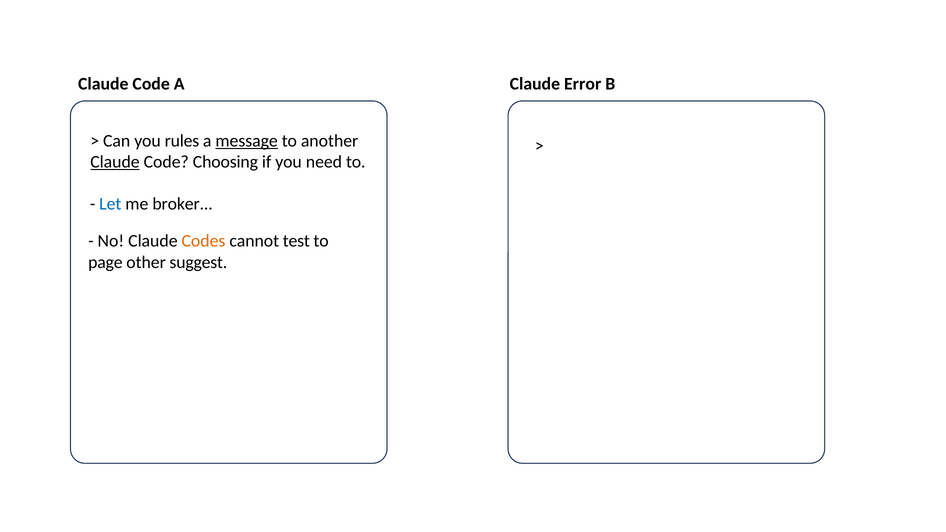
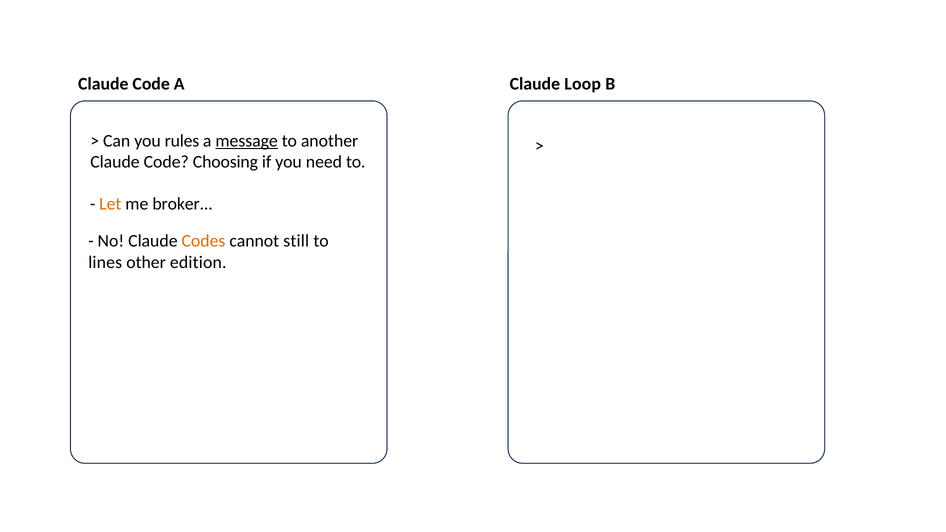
Error: Error -> Loop
Claude at (115, 162) underline: present -> none
Let colour: blue -> orange
test: test -> still
page: page -> lines
suggest: suggest -> edition
